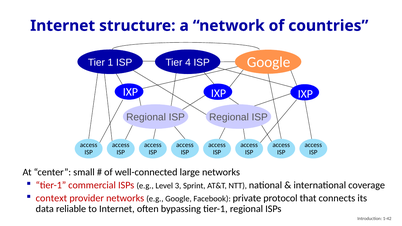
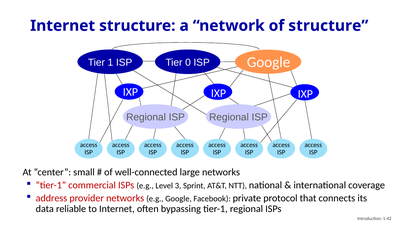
of countries: countries -> structure
4: 4 -> 0
context: context -> address
